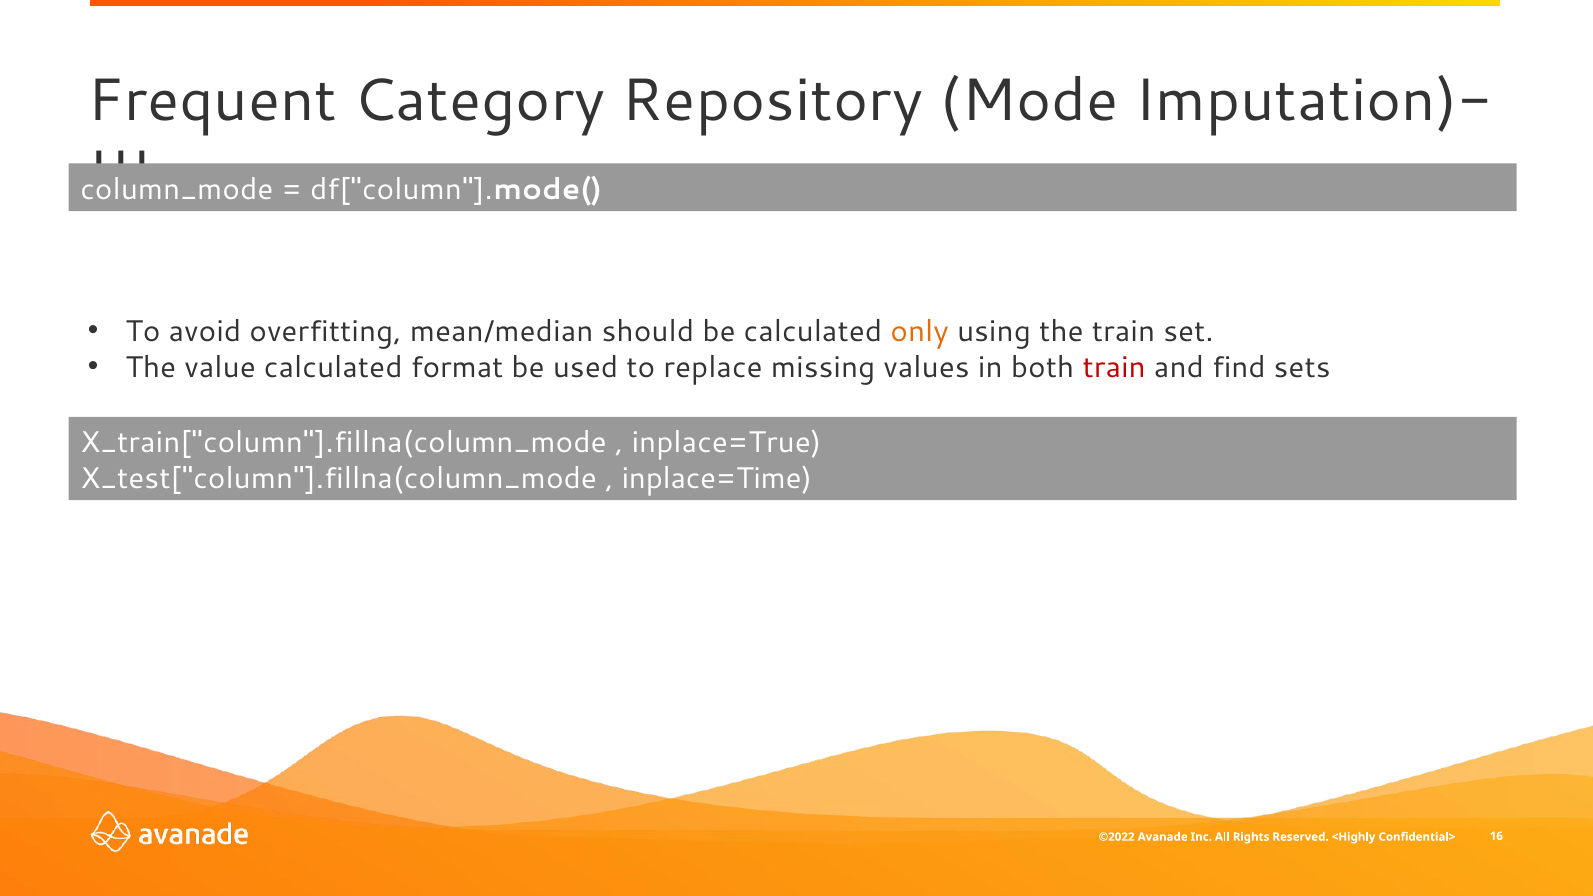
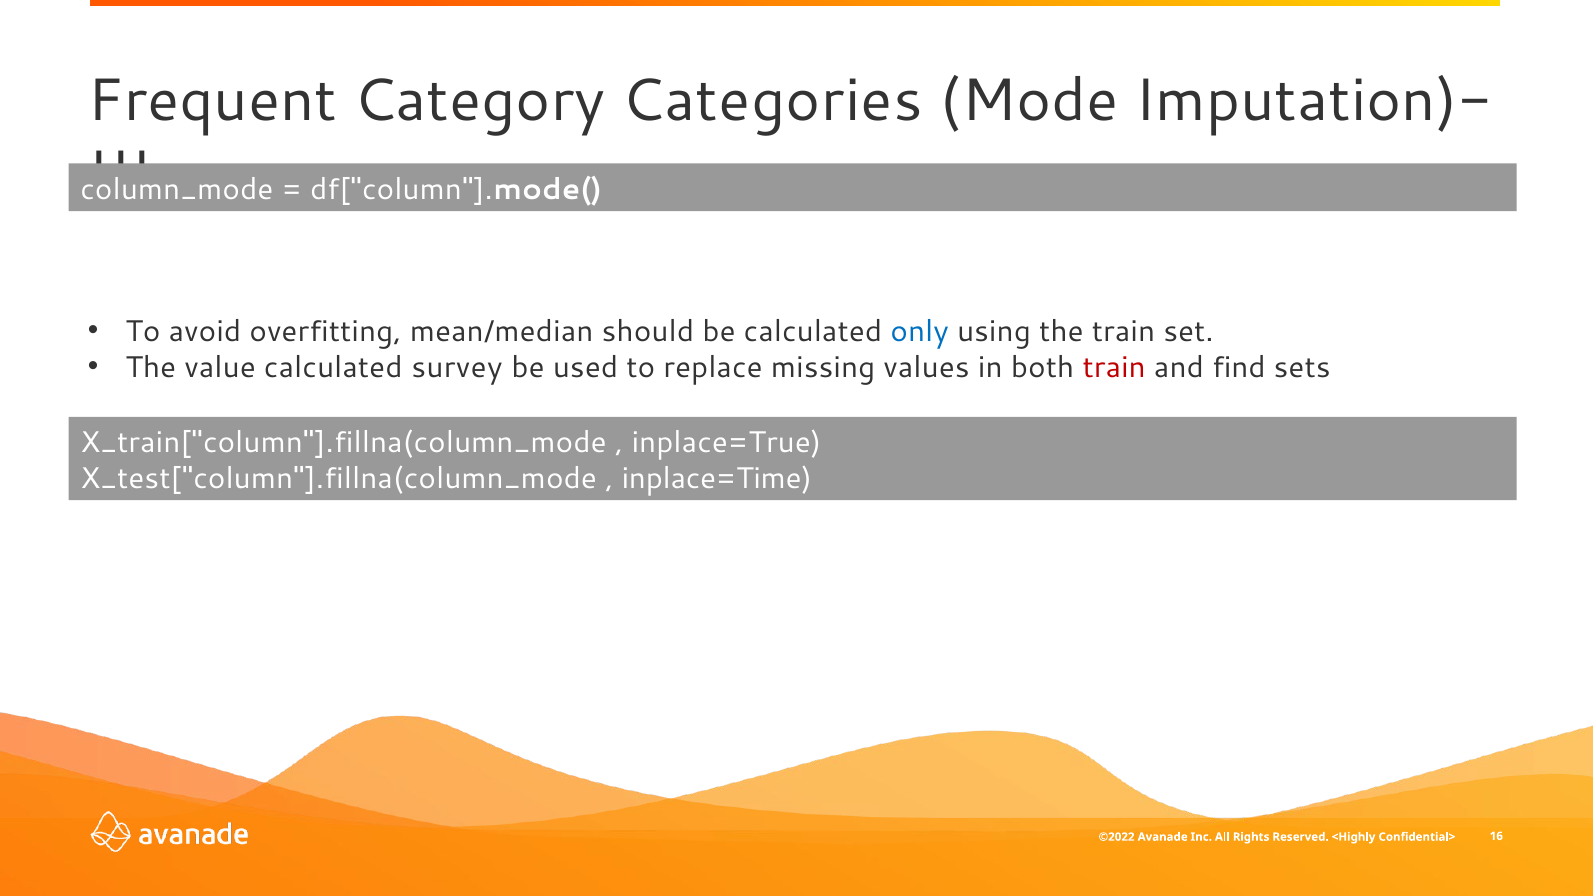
Repository: Repository -> Categories
only colour: orange -> blue
format: format -> survey
